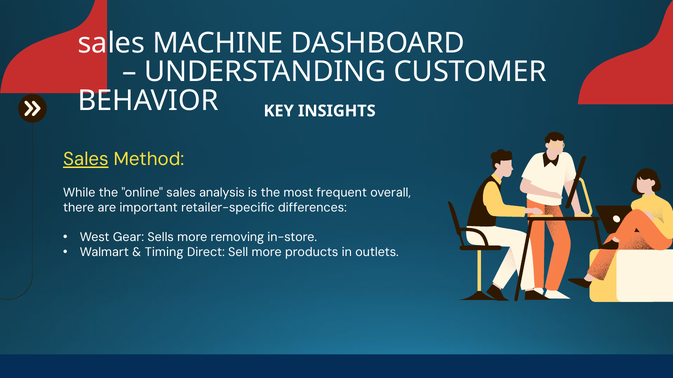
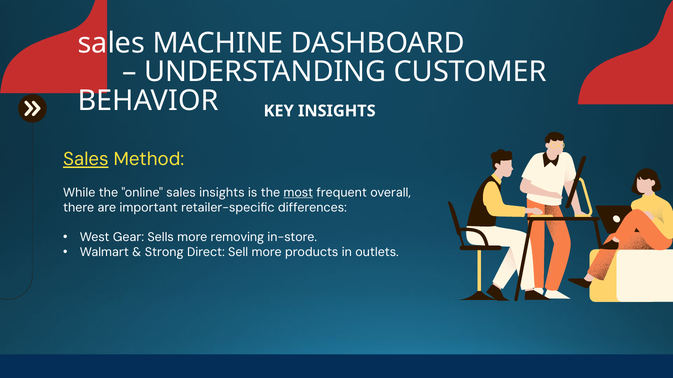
sales analysis: analysis -> insights
most underline: none -> present
Timing: Timing -> Strong
